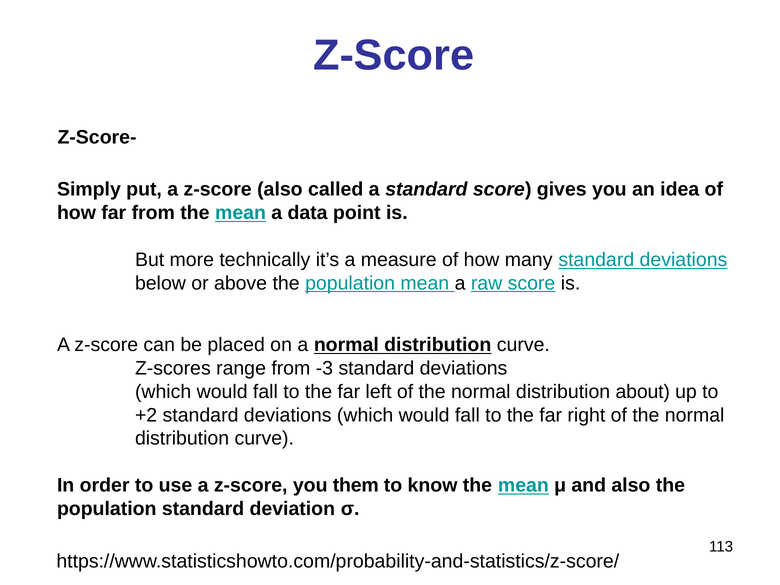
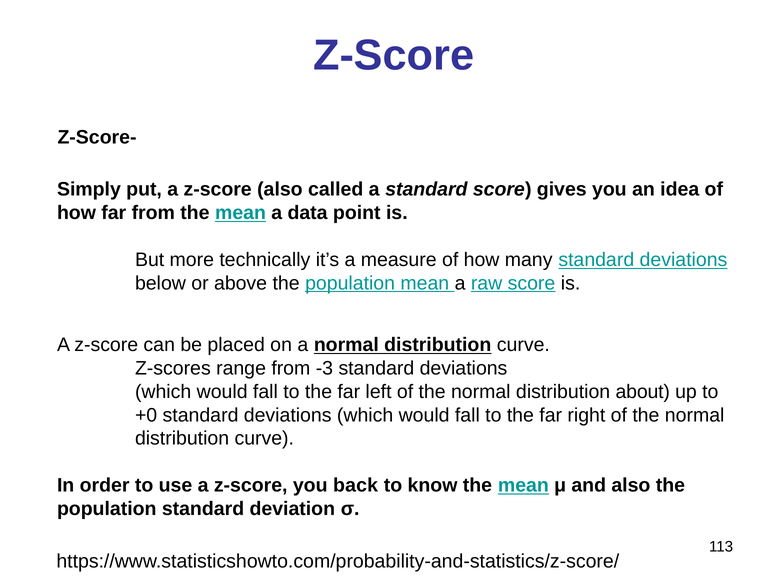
+2: +2 -> +0
them: them -> back
